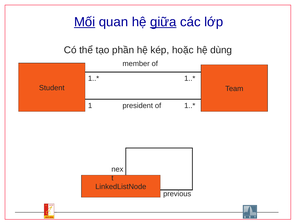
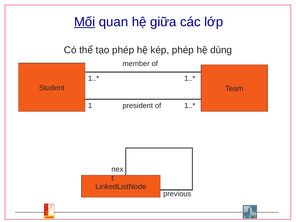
giữa underline: present -> none
tạo phần: phần -> phép
kép hoặc: hoặc -> phép
